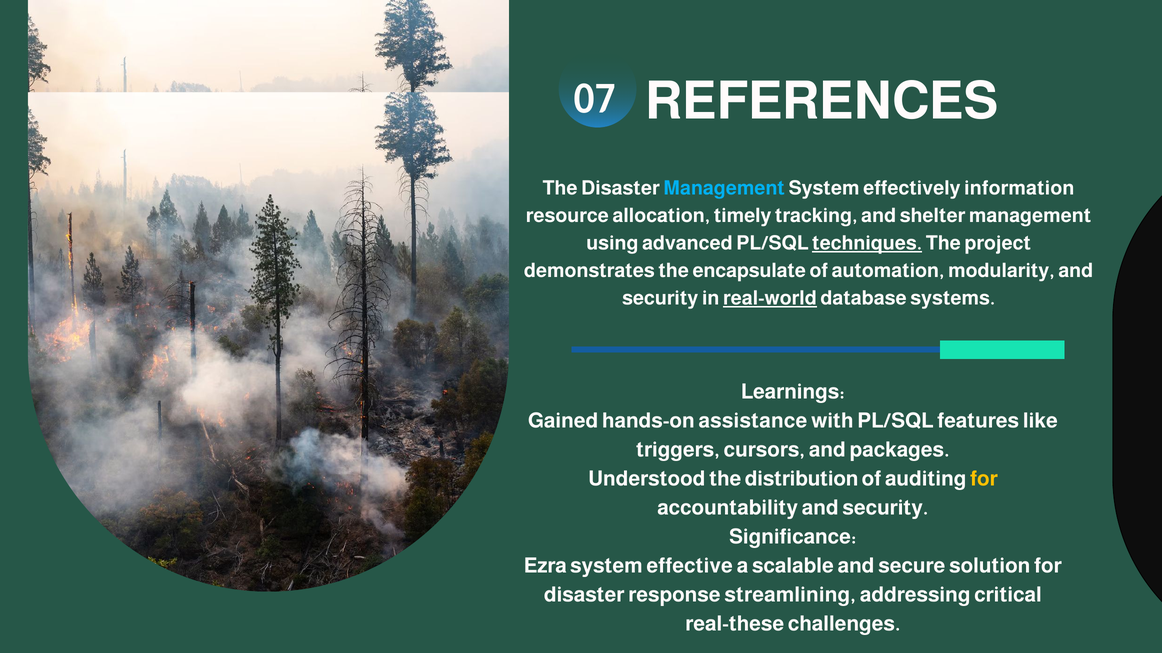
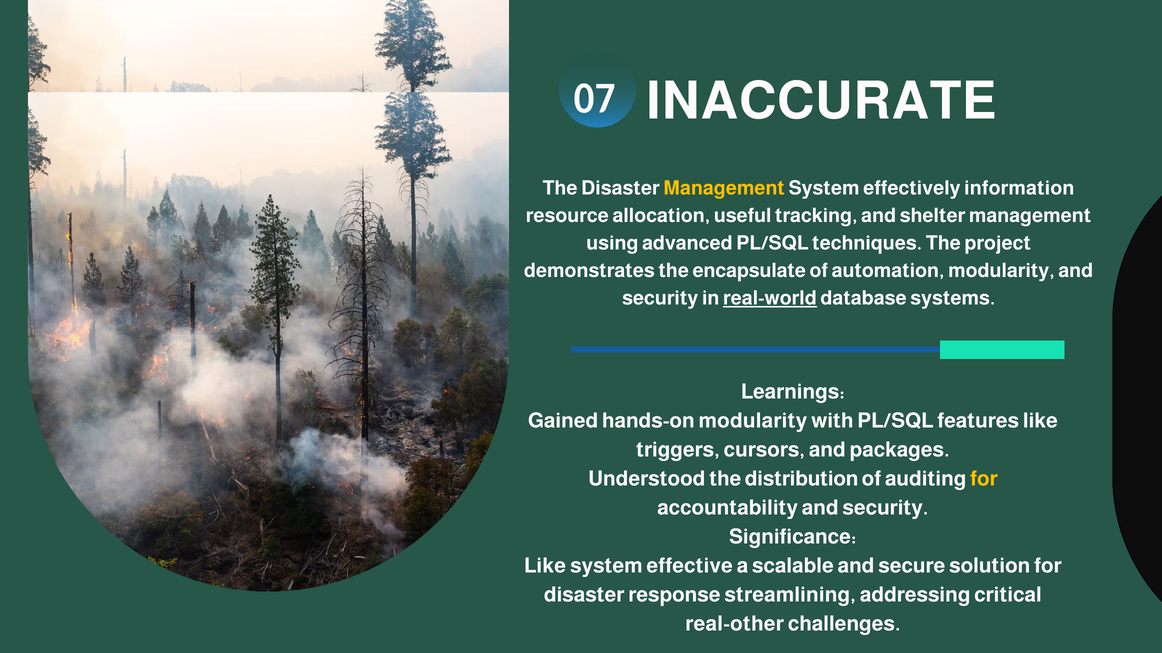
REFERENCES: REFERENCES -> INACCURATE
Management at (724, 188) colour: light blue -> yellow
timely: timely -> useful
techniques underline: present -> none
hands-on assistance: assistance -> modularity
Ezra at (545, 566): Ezra -> Like
real-these: real-these -> real-other
